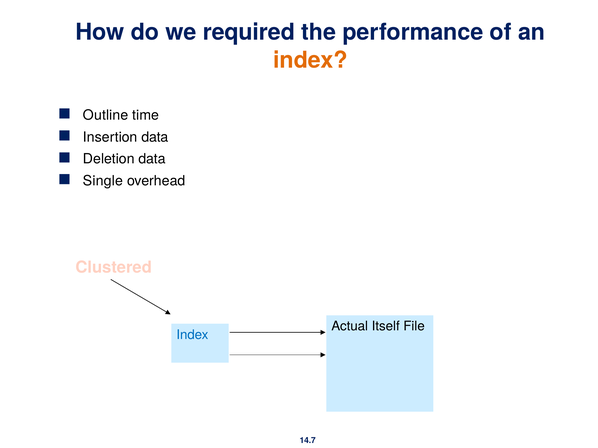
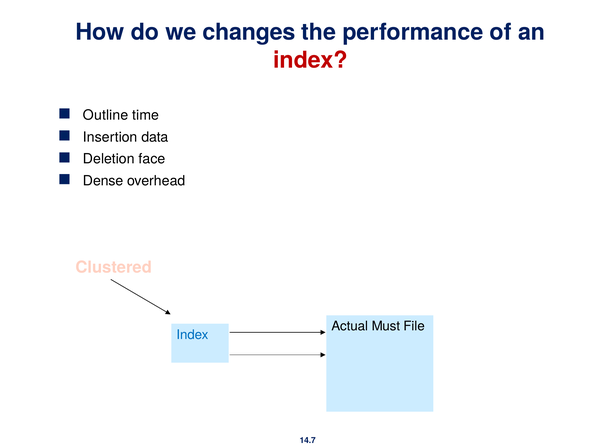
required: required -> changes
index at (310, 60) colour: orange -> red
Deletion data: data -> face
Single: Single -> Dense
Itself: Itself -> Must
